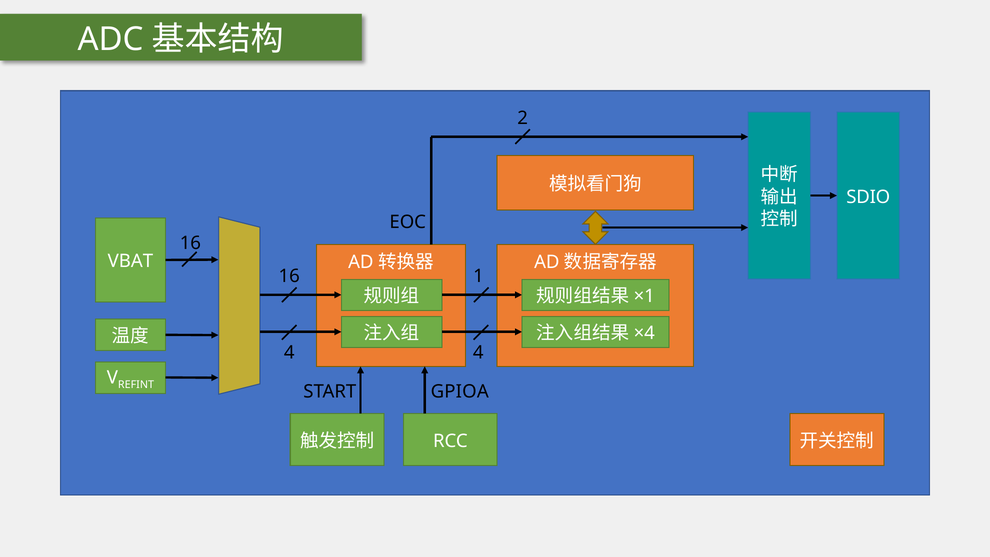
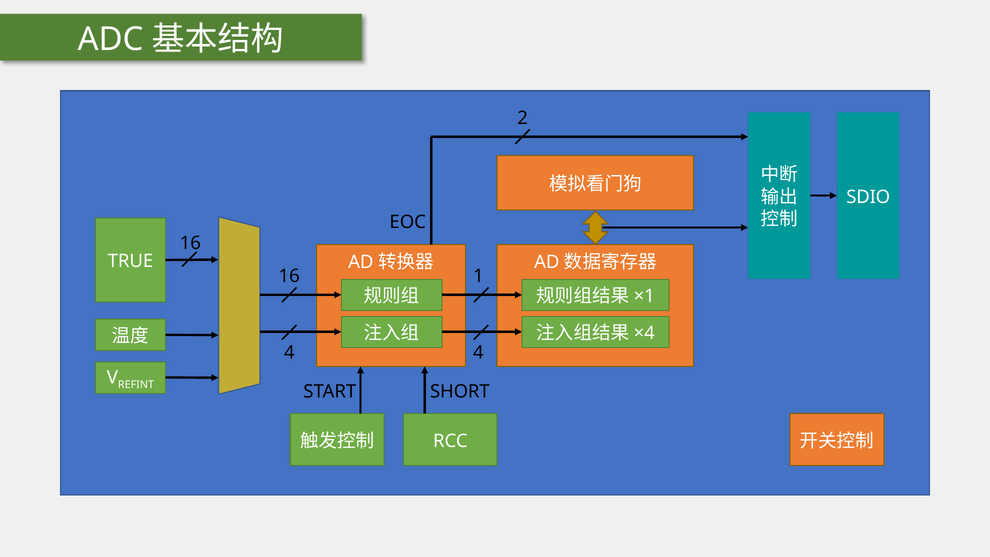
VBAT: VBAT -> TRUE
GPIOA: GPIOA -> SHORT
